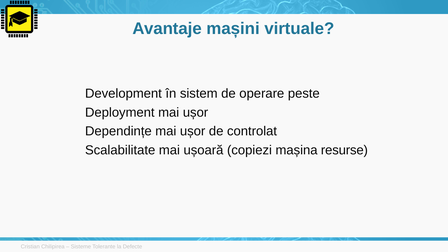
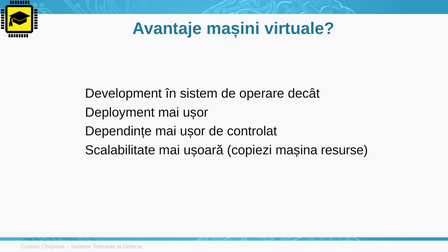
peste: peste -> decât
